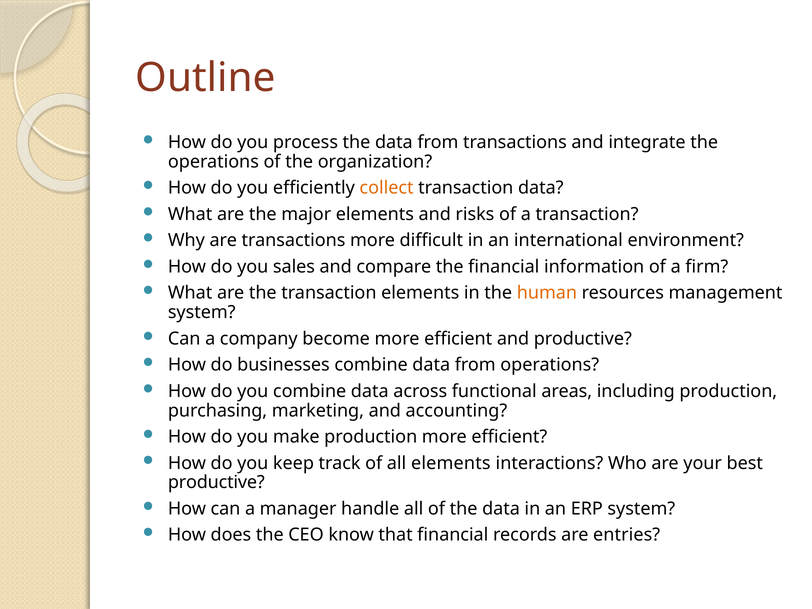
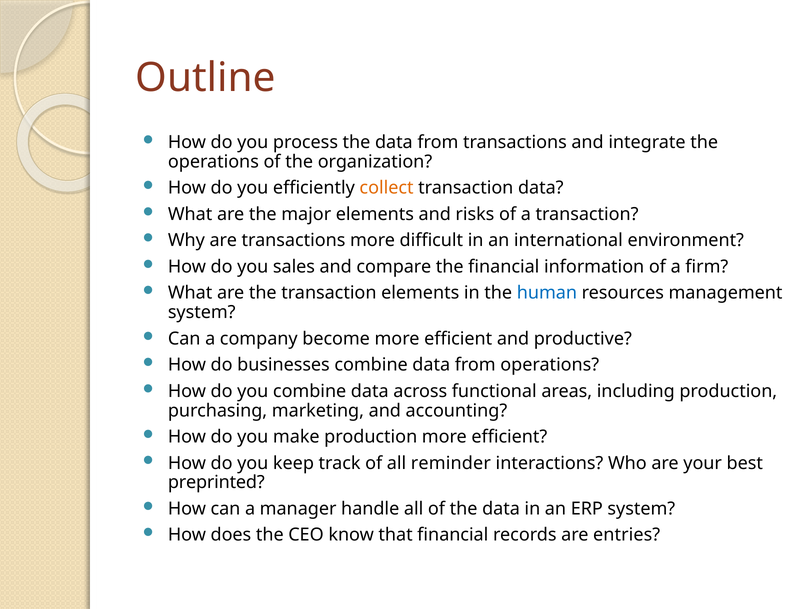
human colour: orange -> blue
all elements: elements -> reminder
productive at (216, 483): productive -> preprinted
